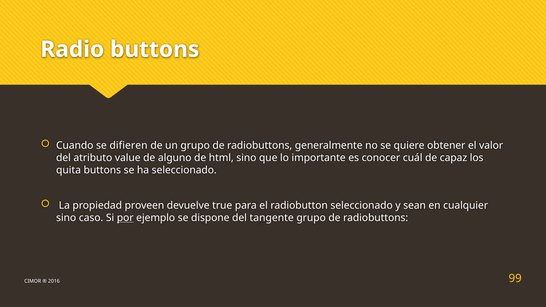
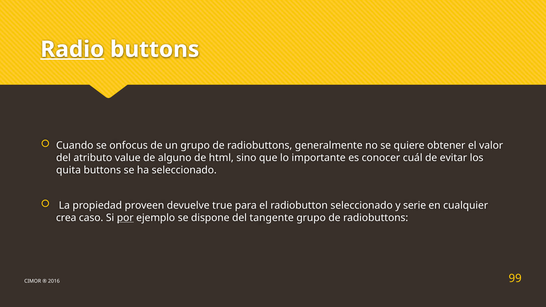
Radio underline: none -> present
difieren: difieren -> onfocus
capaz: capaz -> evitar
sean: sean -> serie
sino at (66, 218): sino -> crea
